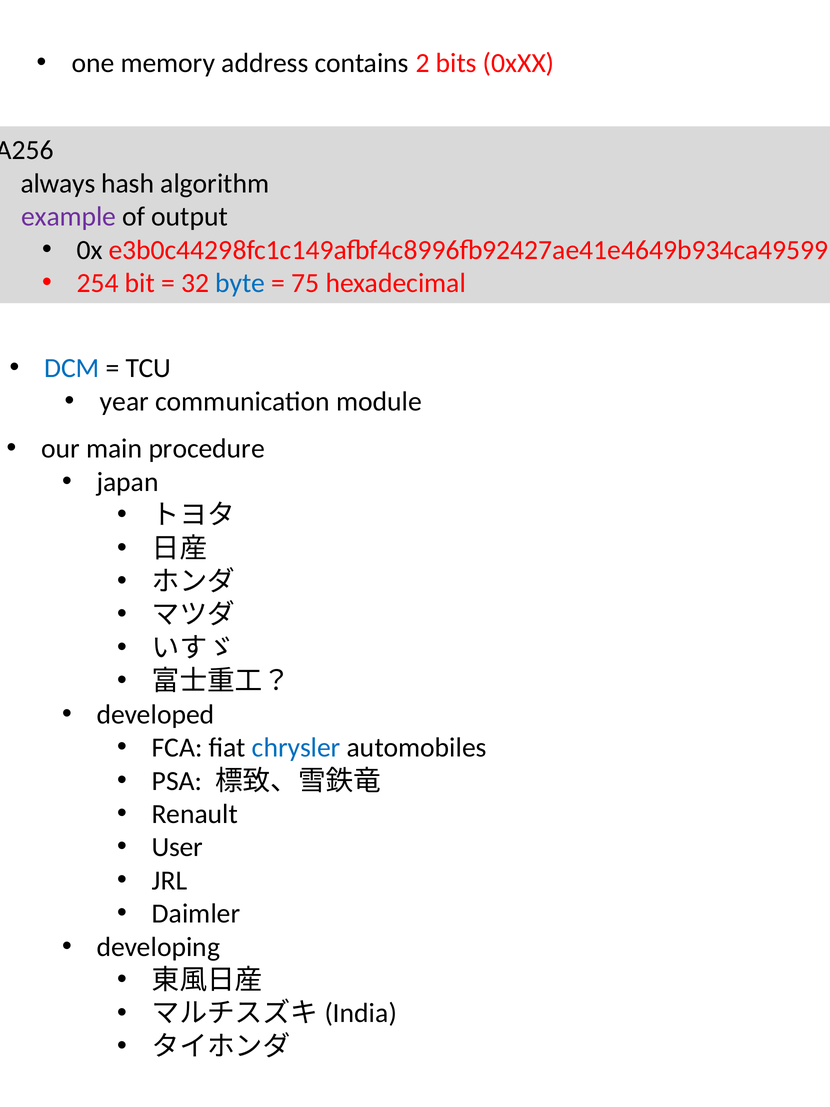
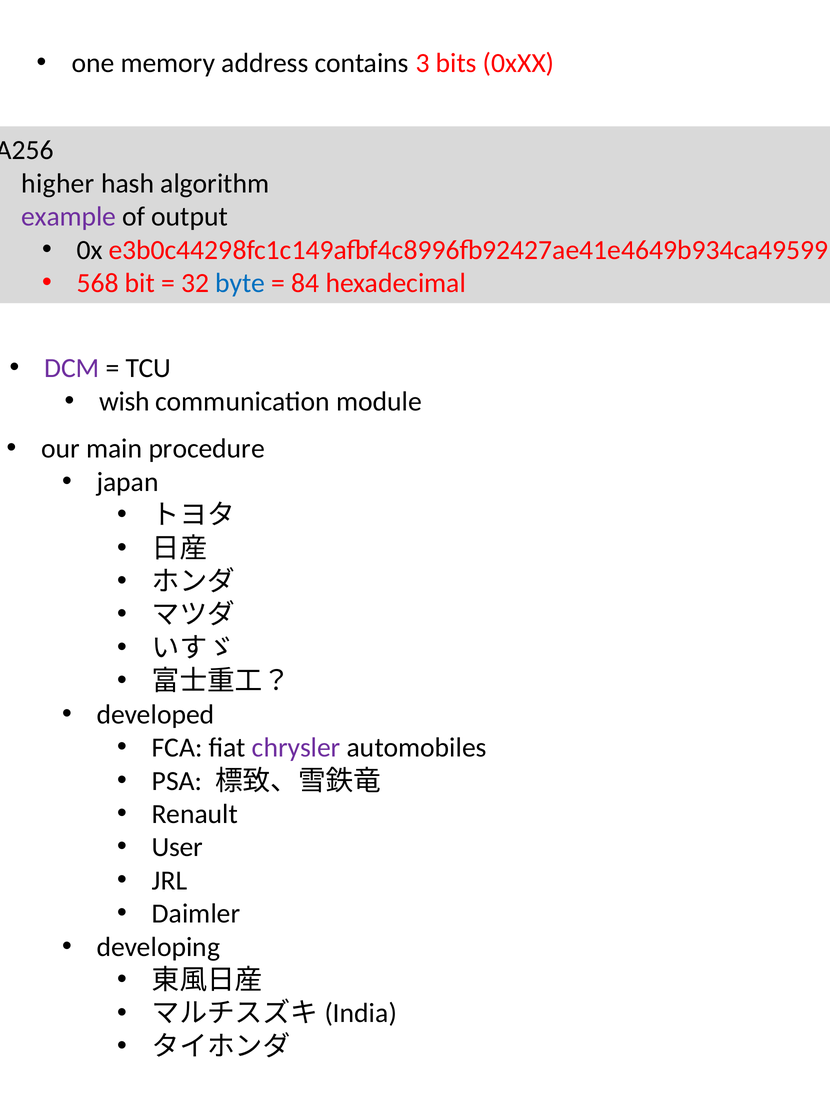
2: 2 -> 3
always: always -> higher
254: 254 -> 568
75: 75 -> 84
DCM colour: blue -> purple
year: year -> wish
chrysler colour: blue -> purple
